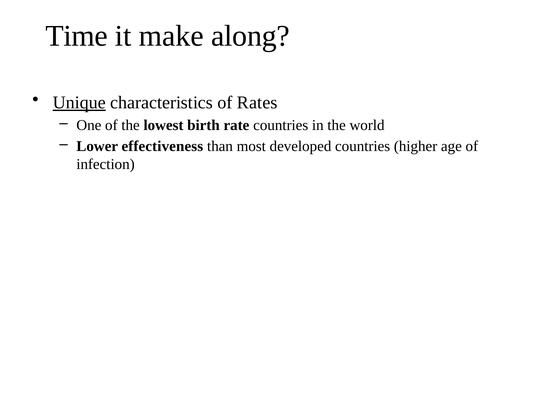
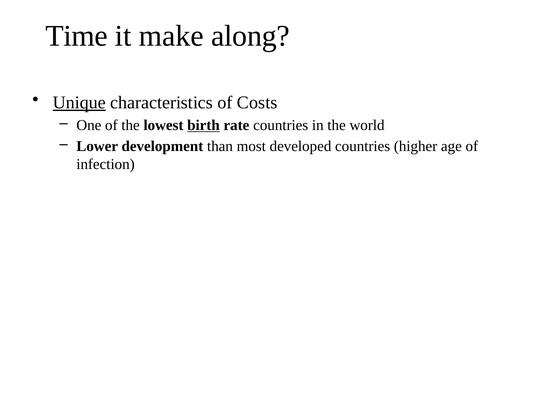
Rates: Rates -> Costs
birth underline: none -> present
effectiveness: effectiveness -> development
